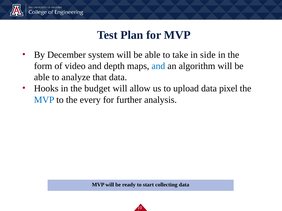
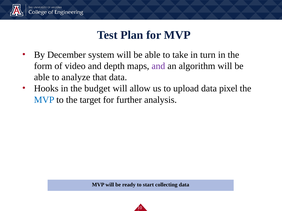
side: side -> turn
and at (158, 66) colour: blue -> purple
every: every -> target
